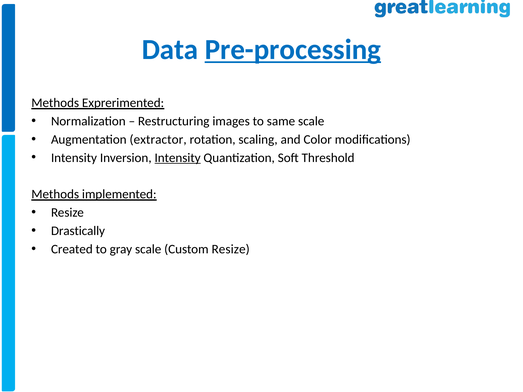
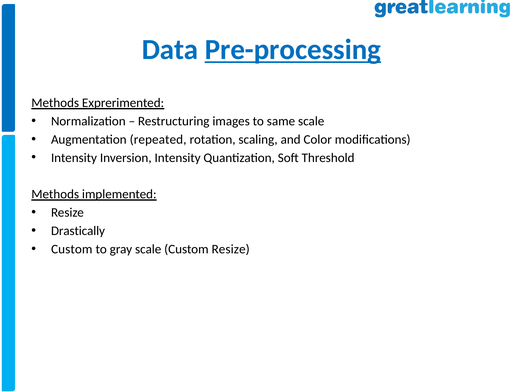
extractor: extractor -> repeated
Intensity at (178, 158) underline: present -> none
Created at (72, 249): Created -> Custom
